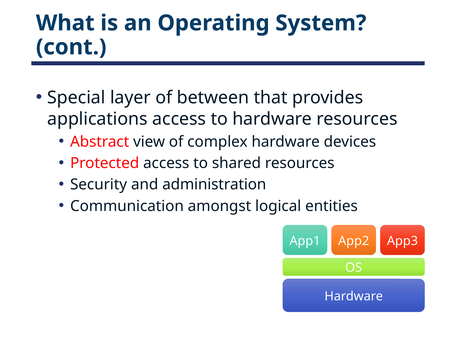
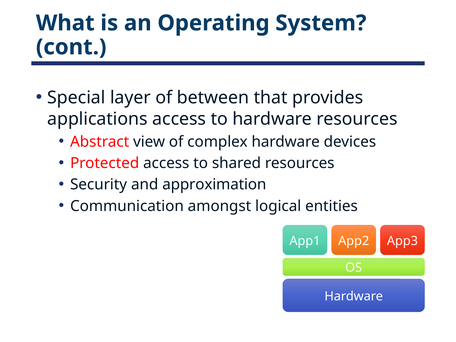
administration: administration -> approximation
